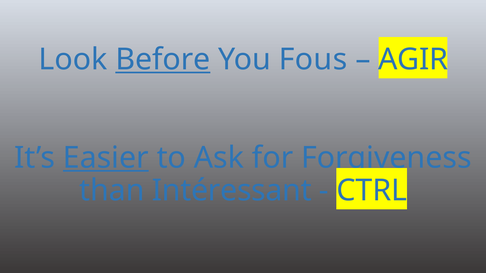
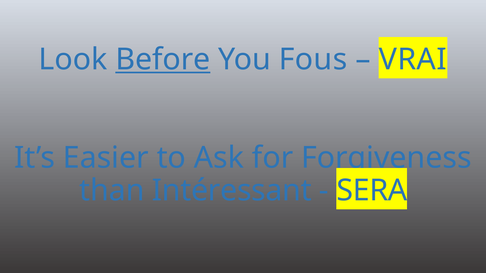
AGIR: AGIR -> VRAI
Easier underline: present -> none
CTRL: CTRL -> SERA
